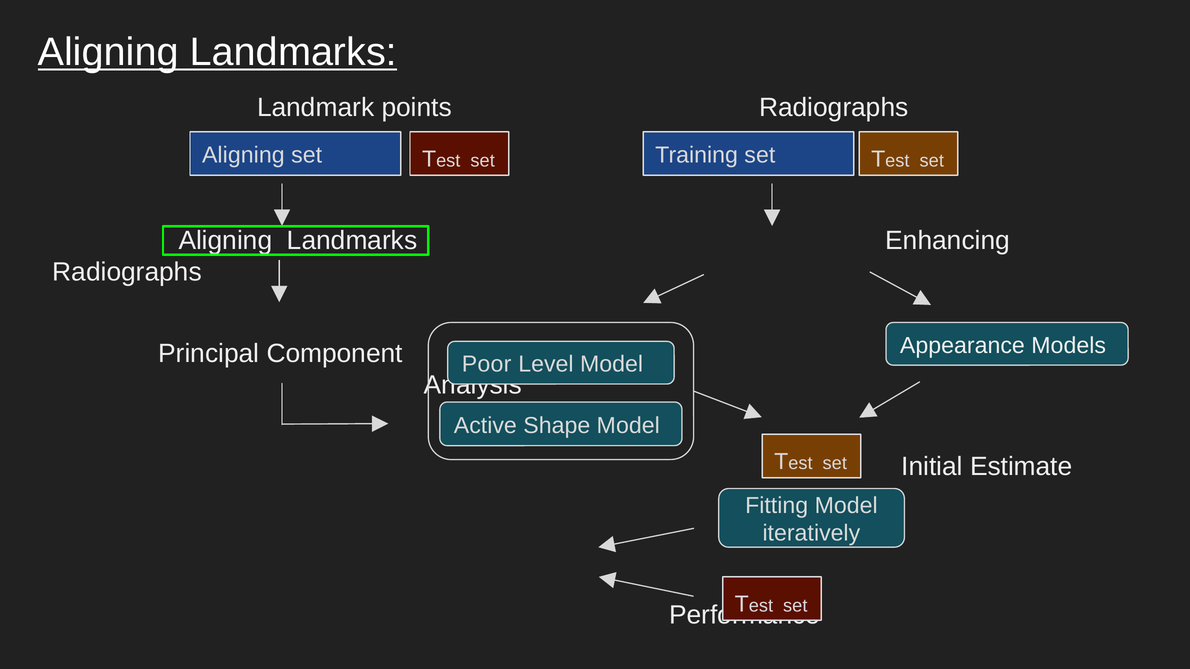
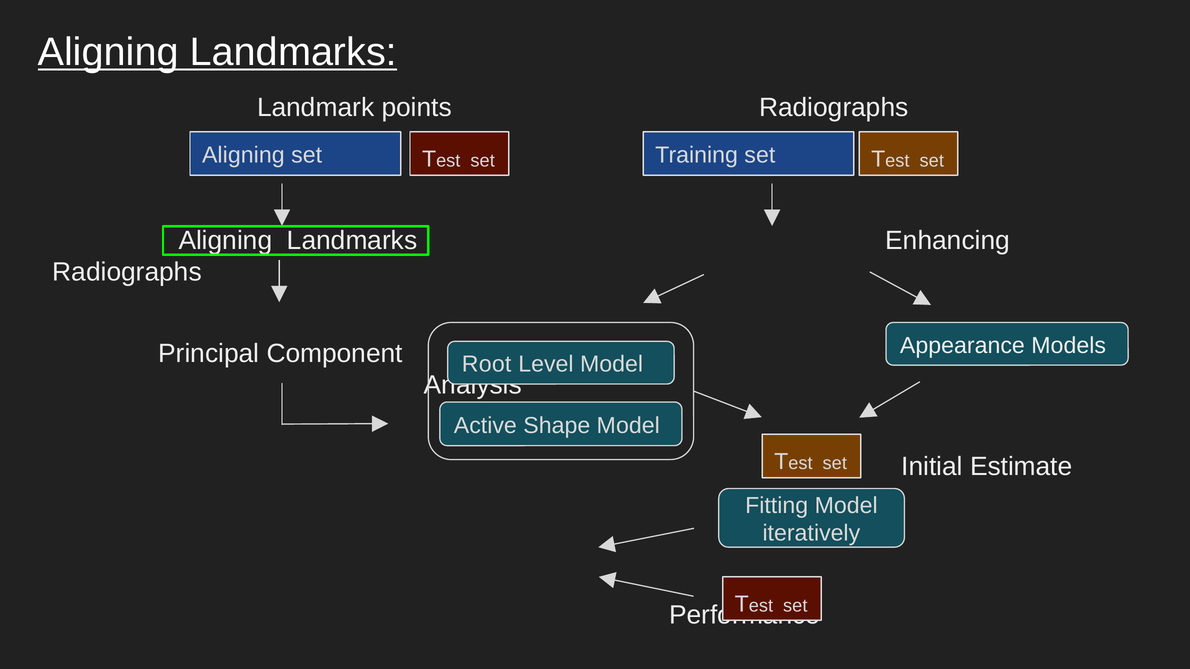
Poor: Poor -> Root
